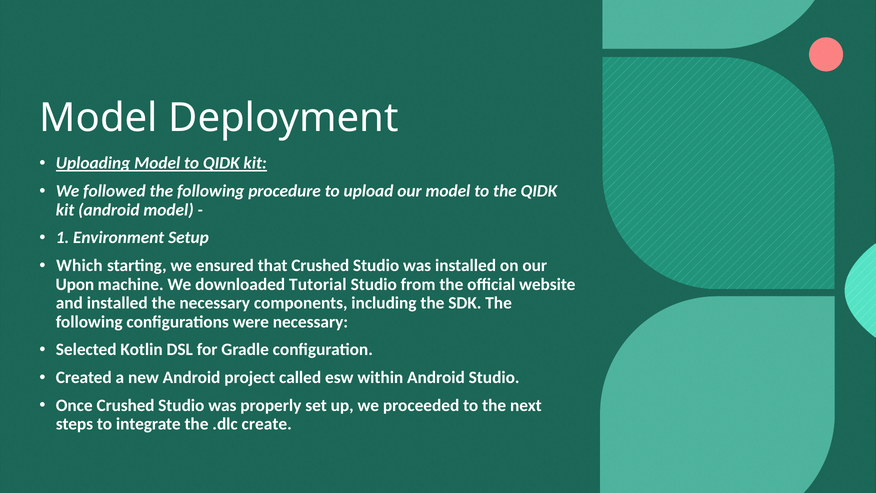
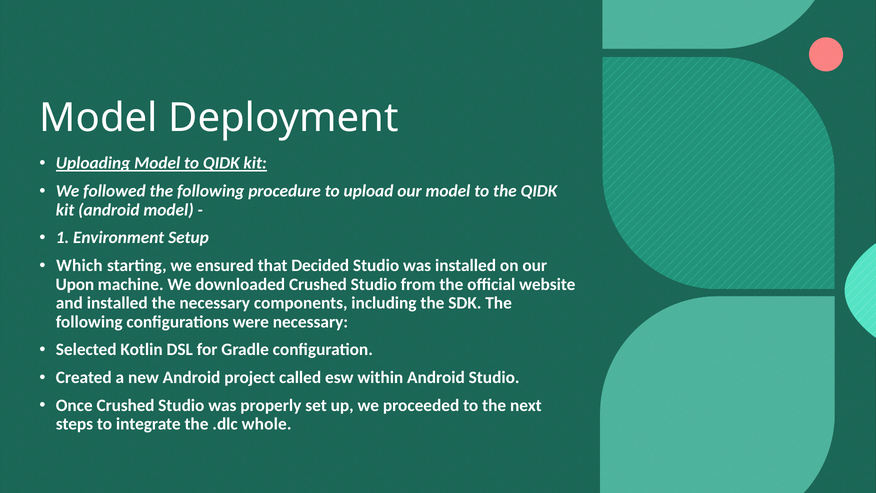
that Crushed: Crushed -> Decided
downloaded Tutorial: Tutorial -> Crushed
create: create -> whole
